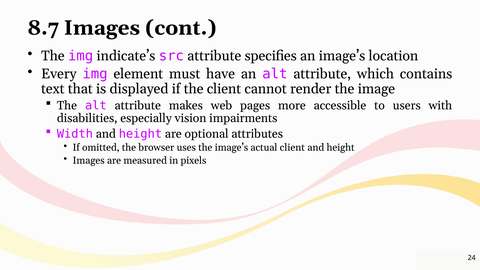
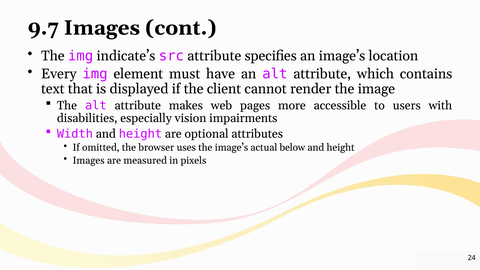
8.7: 8.7 -> 9.7
actual client: client -> below
